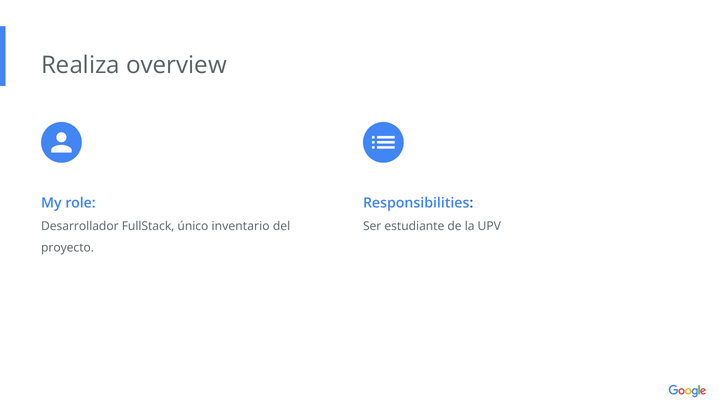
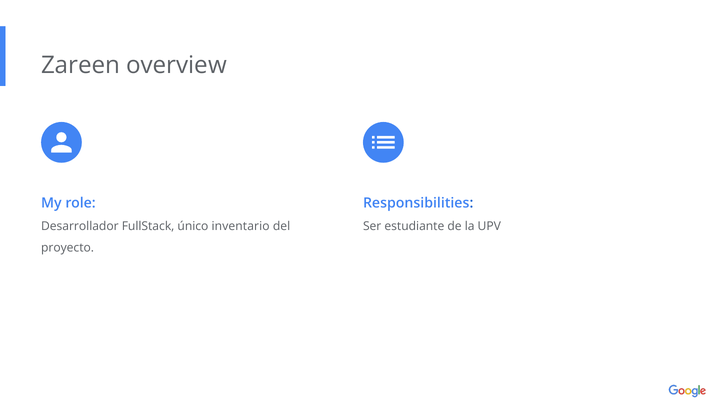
Realiza: Realiza -> Zareen
